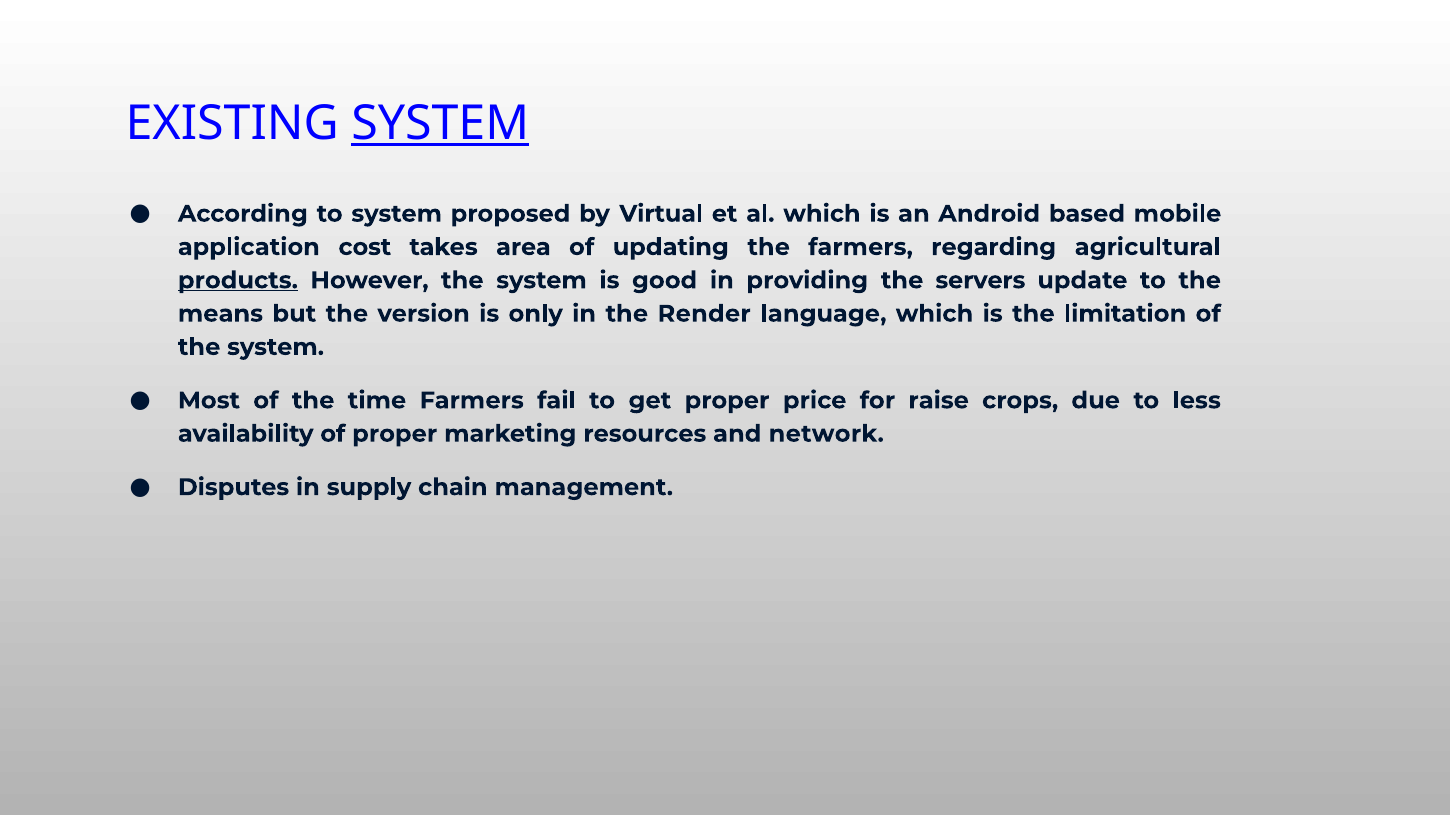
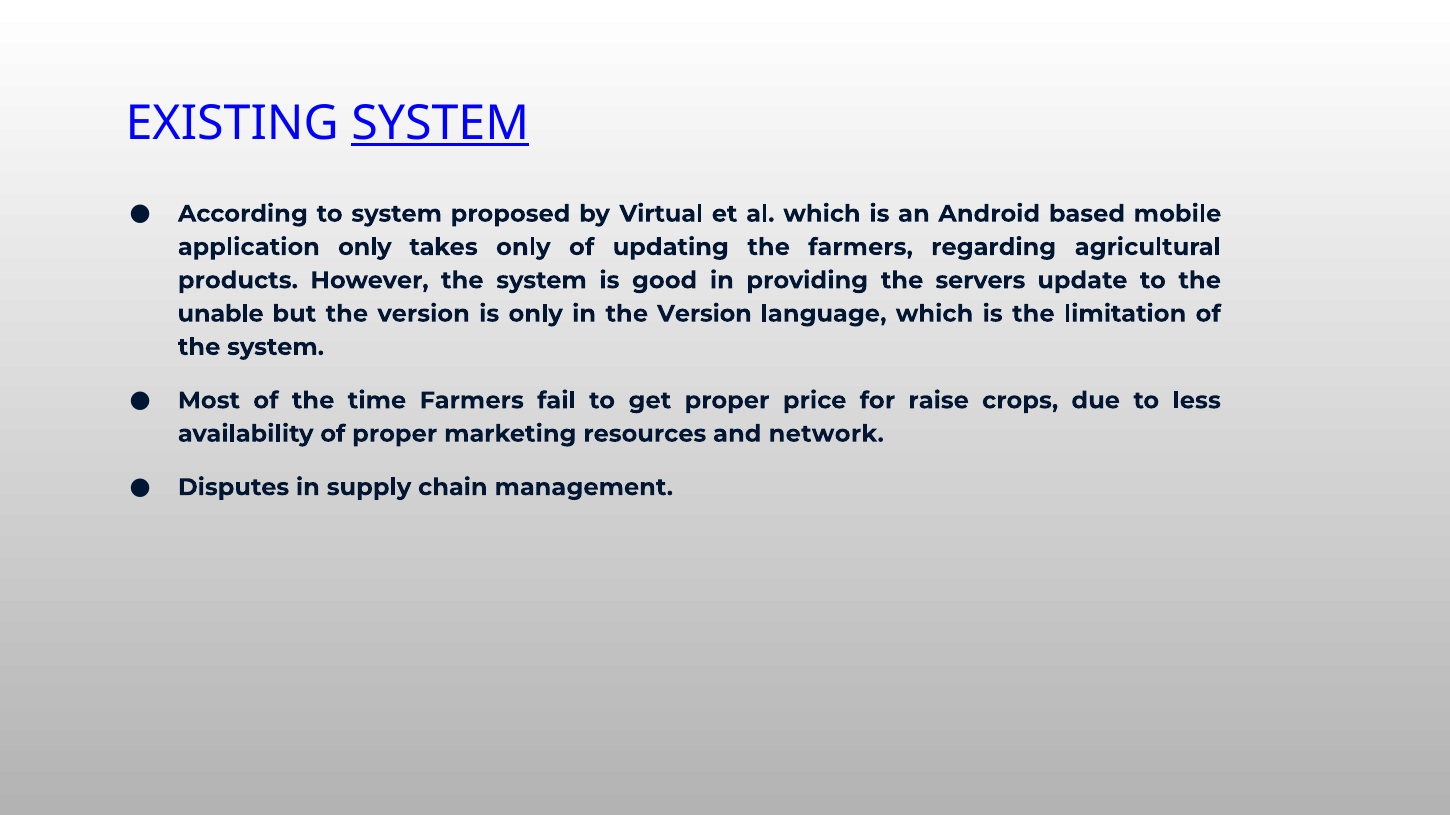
application cost: cost -> only
takes area: area -> only
products underline: present -> none
means: means -> unable
in the Render: Render -> Version
